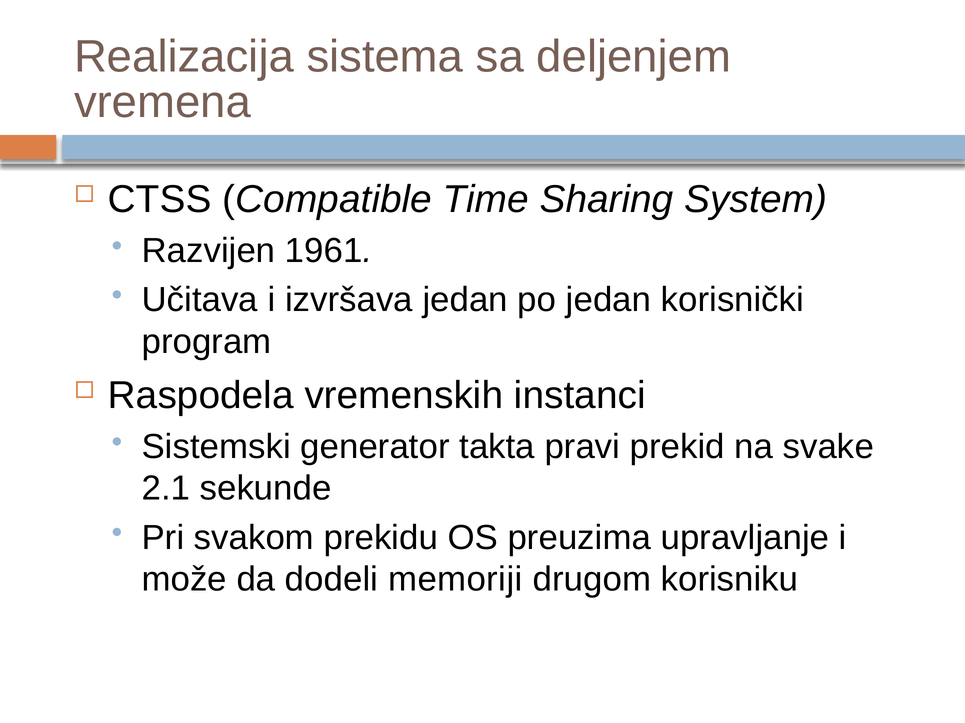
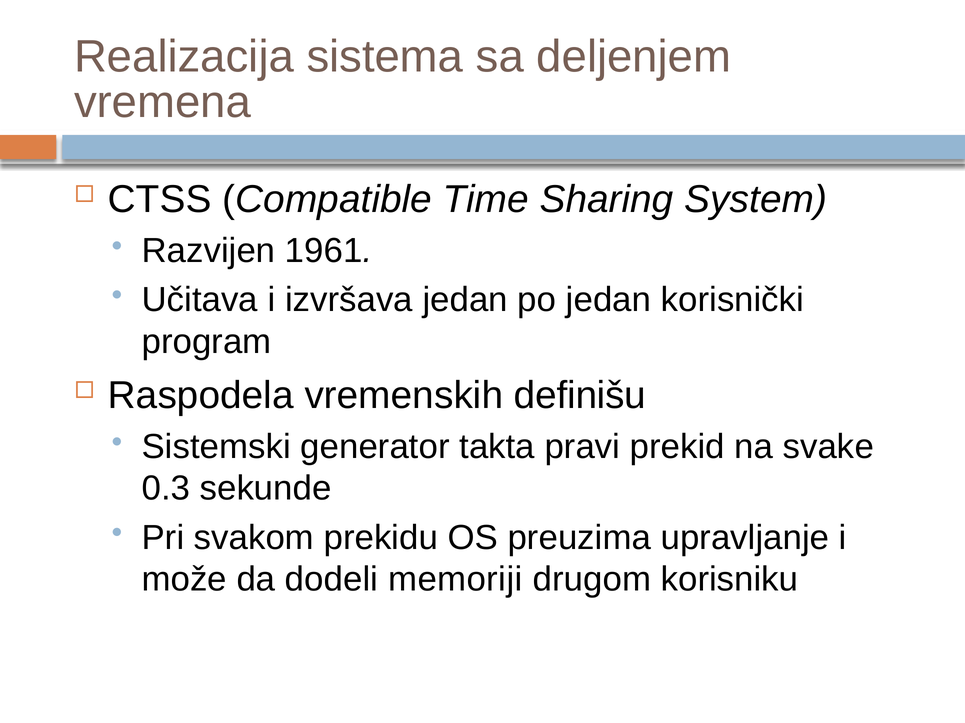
instanci: instanci -> definišu
2.1: 2.1 -> 0.3
